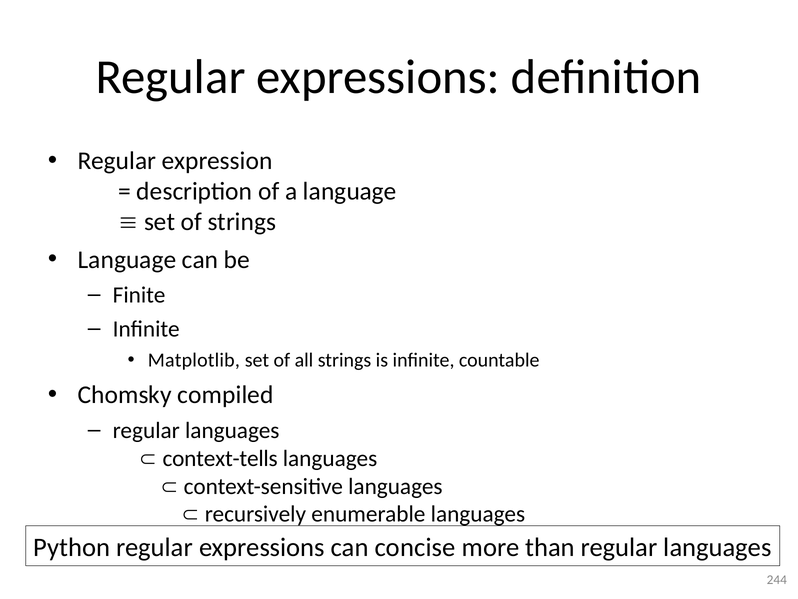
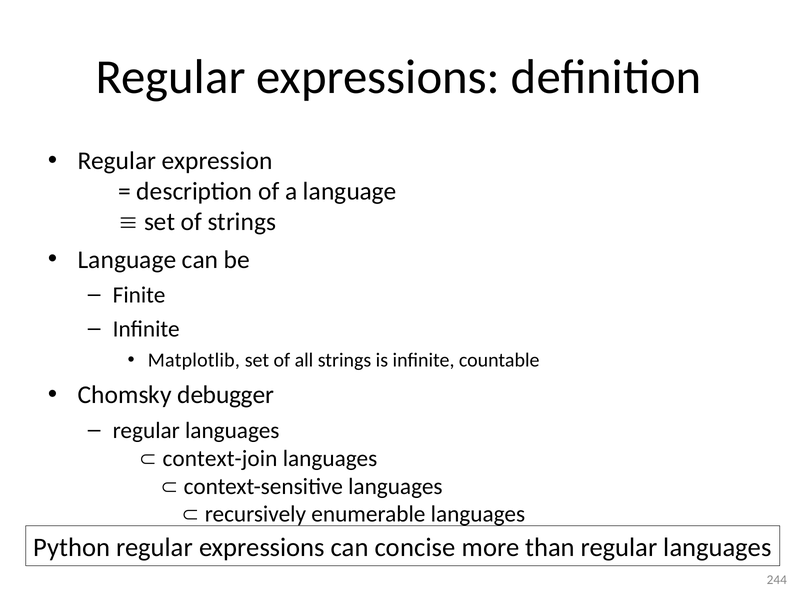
compiled: compiled -> debugger
context-tells: context-tells -> context-join
